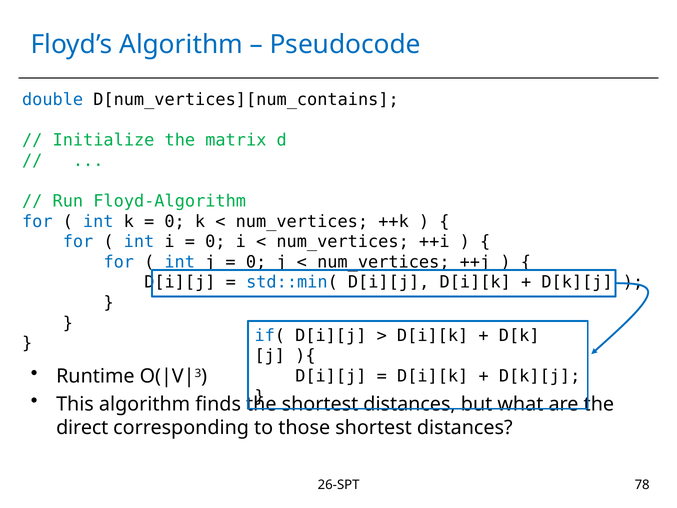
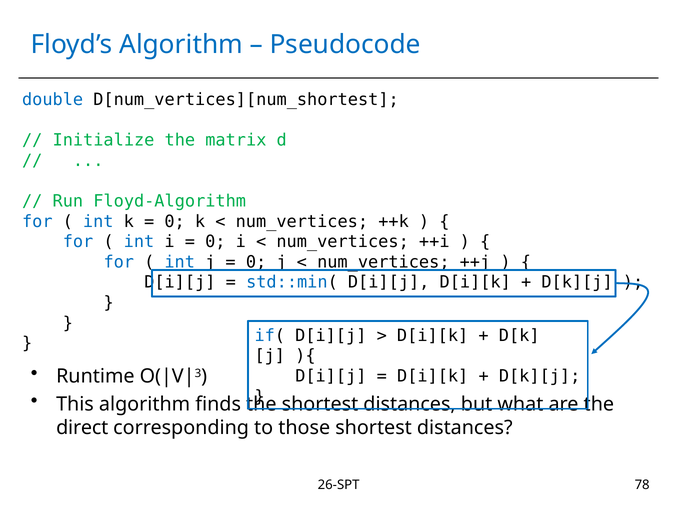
D[num_vertices][num_contains: D[num_vertices][num_contains -> D[num_vertices][num_shortest
